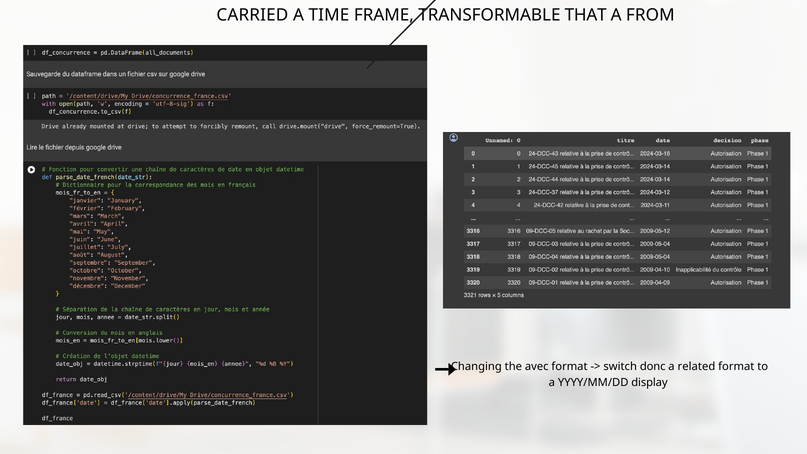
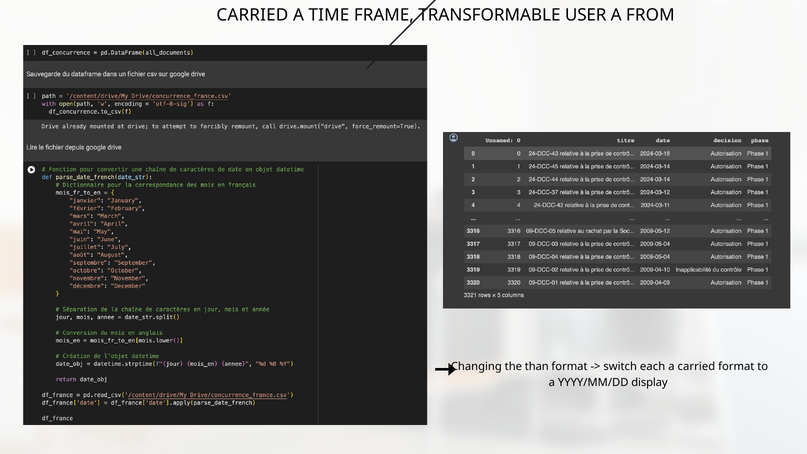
THAT: THAT -> USER
avec: avec -> than
donc: donc -> each
a related: related -> carried
